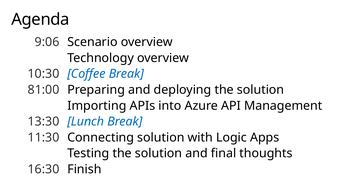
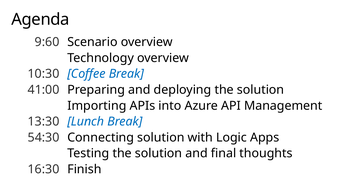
9:06: 9:06 -> 9:60
81:00: 81:00 -> 41:00
11:30: 11:30 -> 54:30
